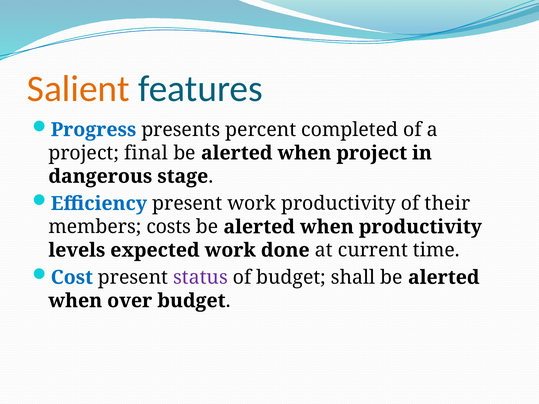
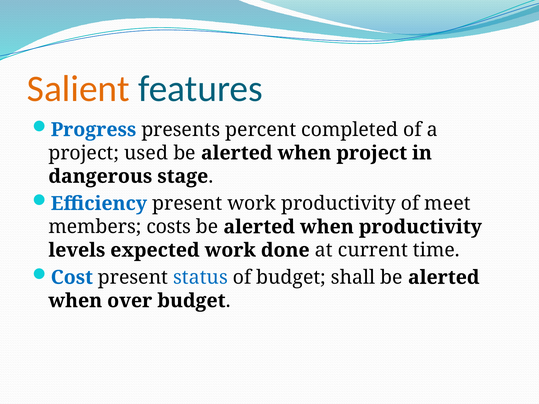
final: final -> used
their: their -> meet
status colour: purple -> blue
